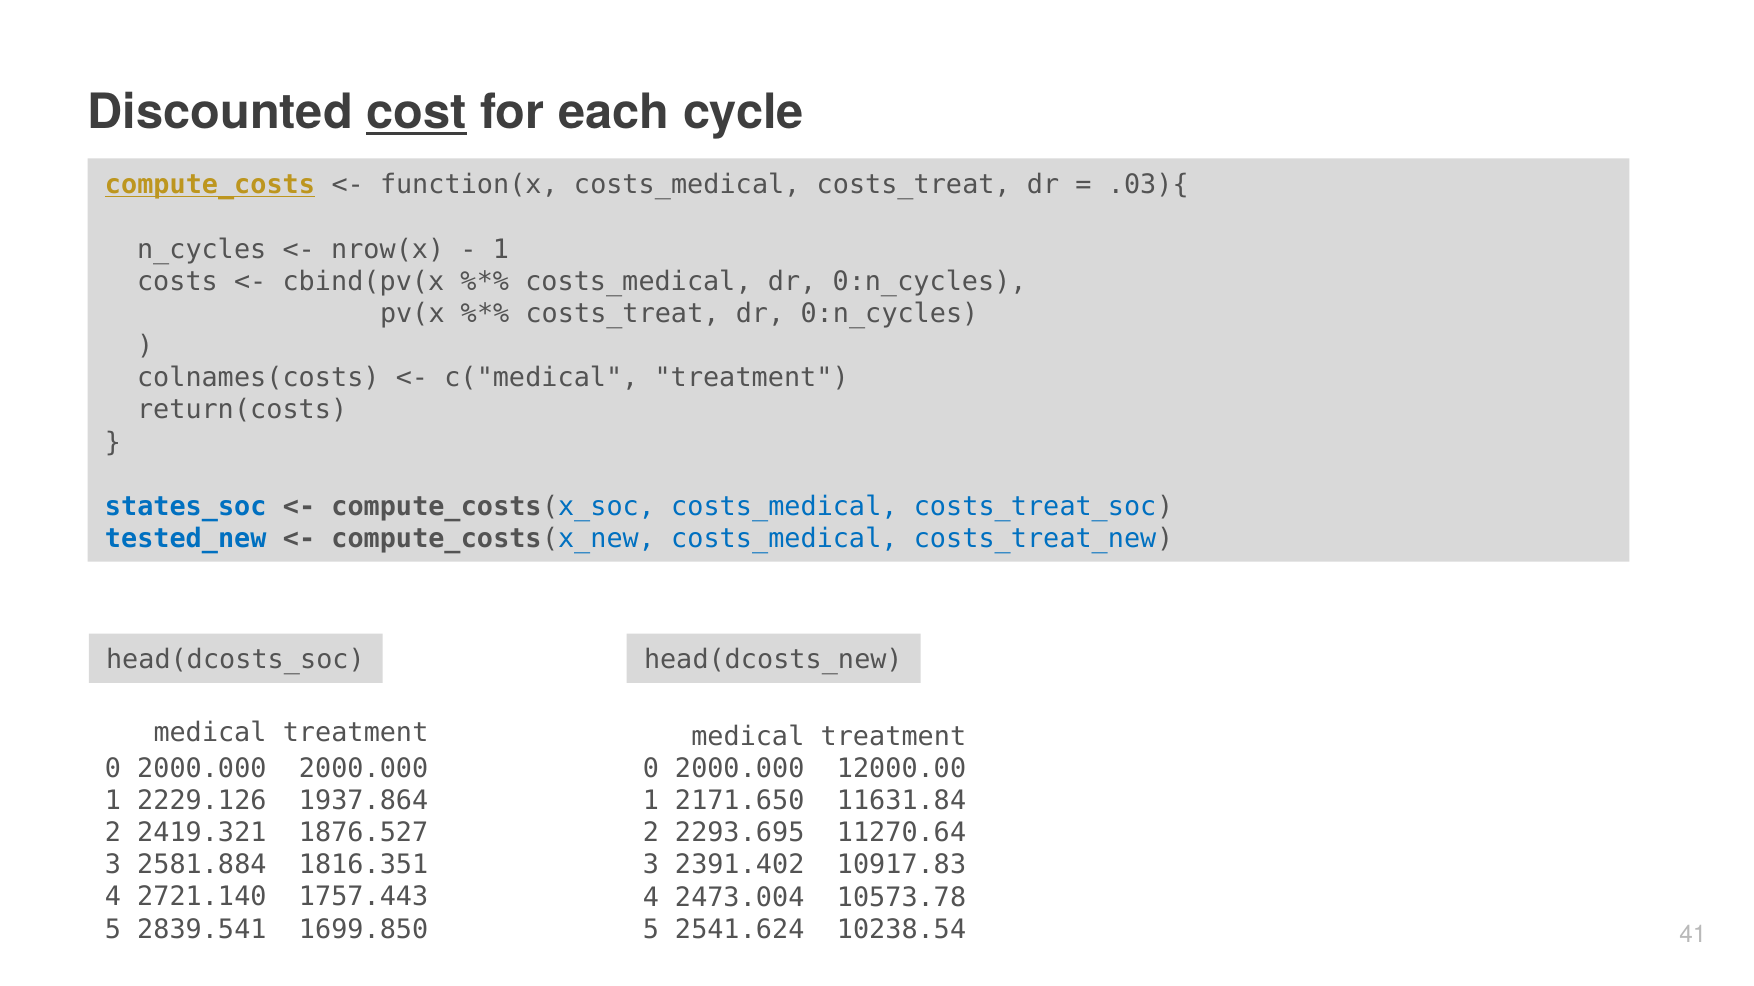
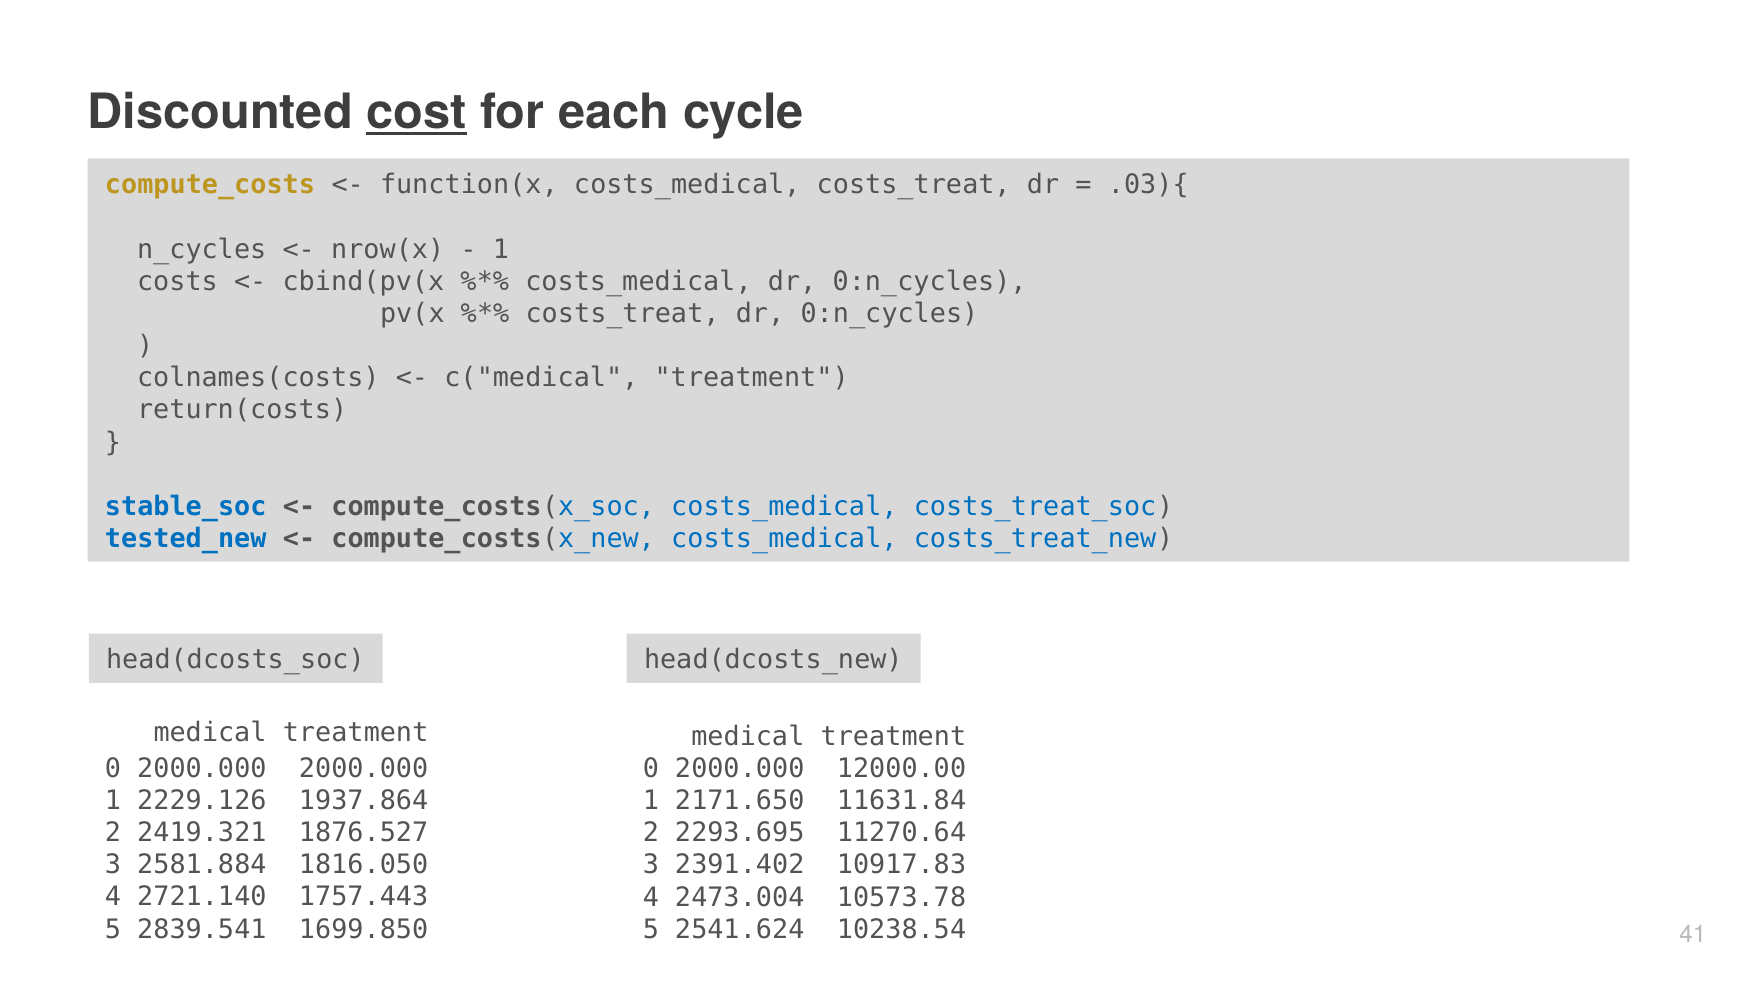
compute_costs underline: present -> none
states_soc: states_soc -> stable_soc
1816.351: 1816.351 -> 1816.050
